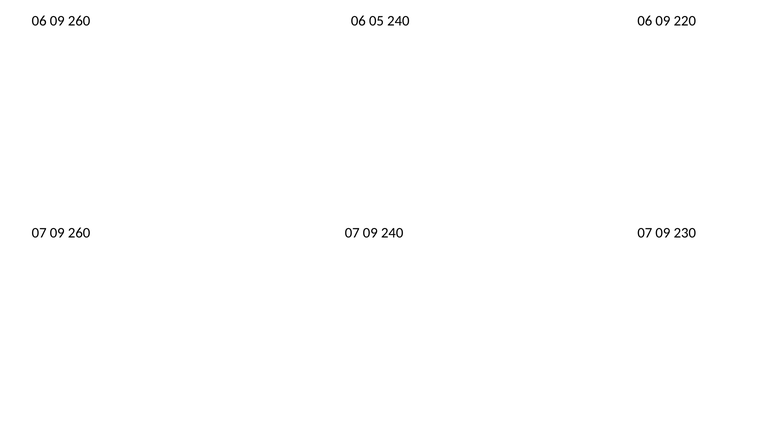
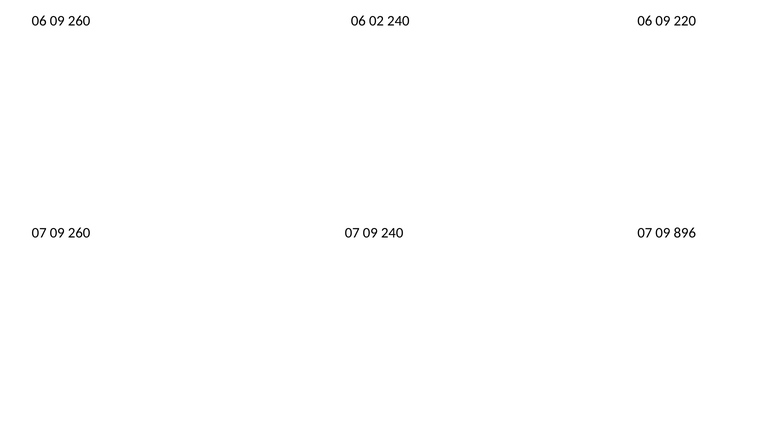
05: 05 -> 02
230: 230 -> 896
